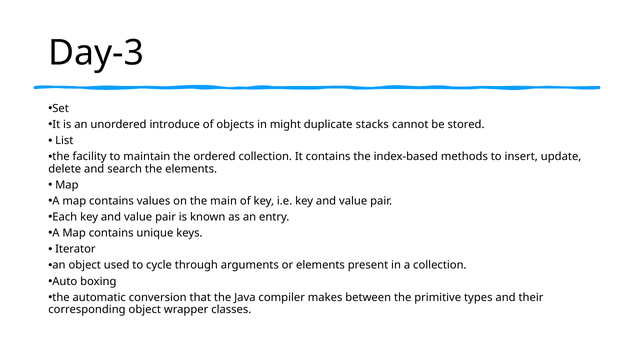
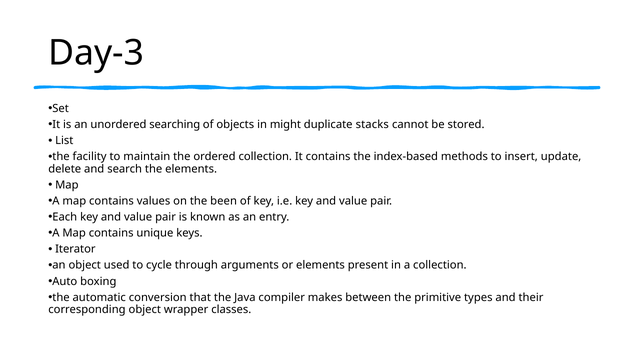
introduce: introduce -> searching
main: main -> been
